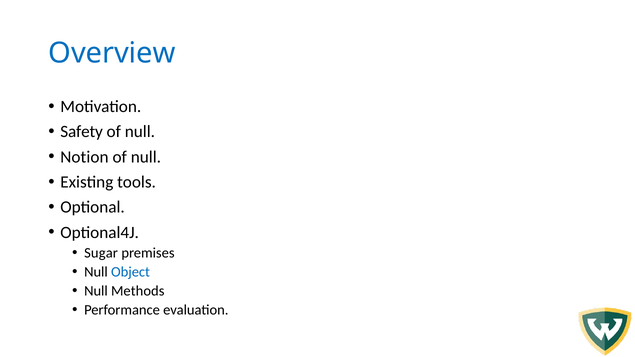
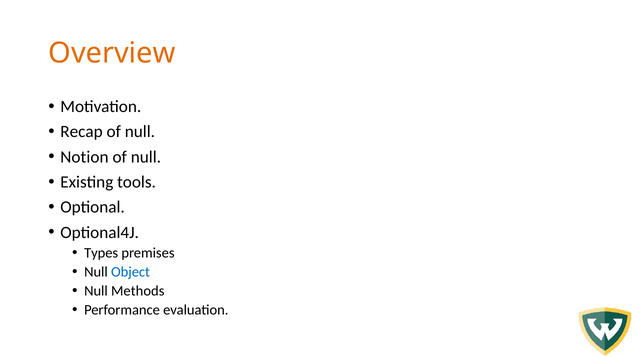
Overview colour: blue -> orange
Safety: Safety -> Recap
Sugar: Sugar -> Types
